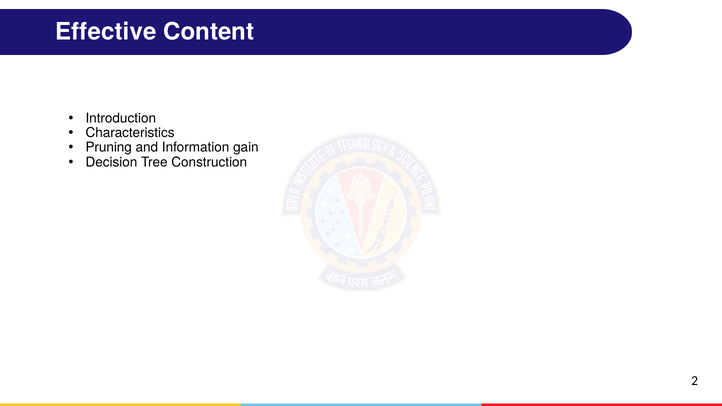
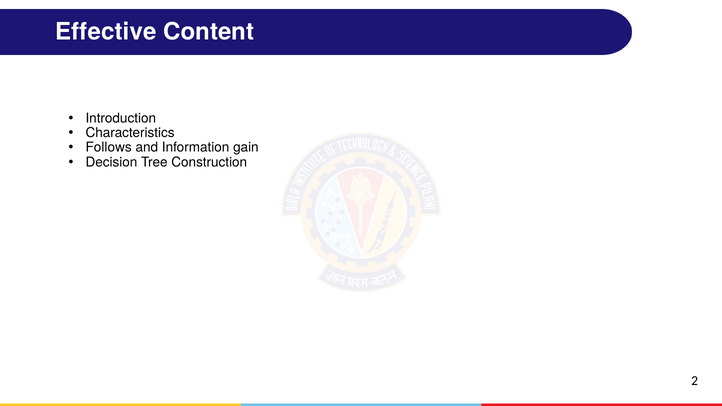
Pruning: Pruning -> Follows
